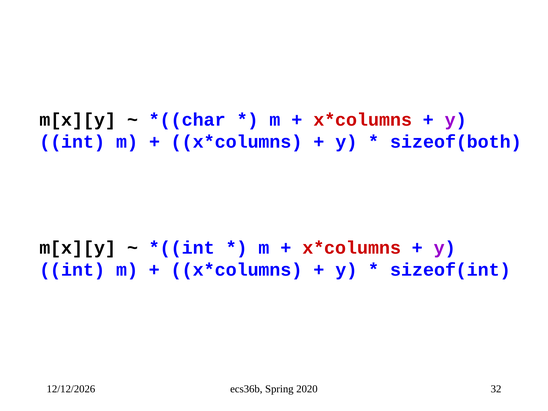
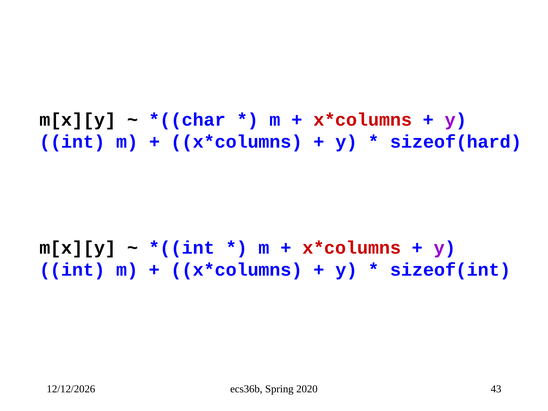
sizeof(both: sizeof(both -> sizeof(hard
32: 32 -> 43
